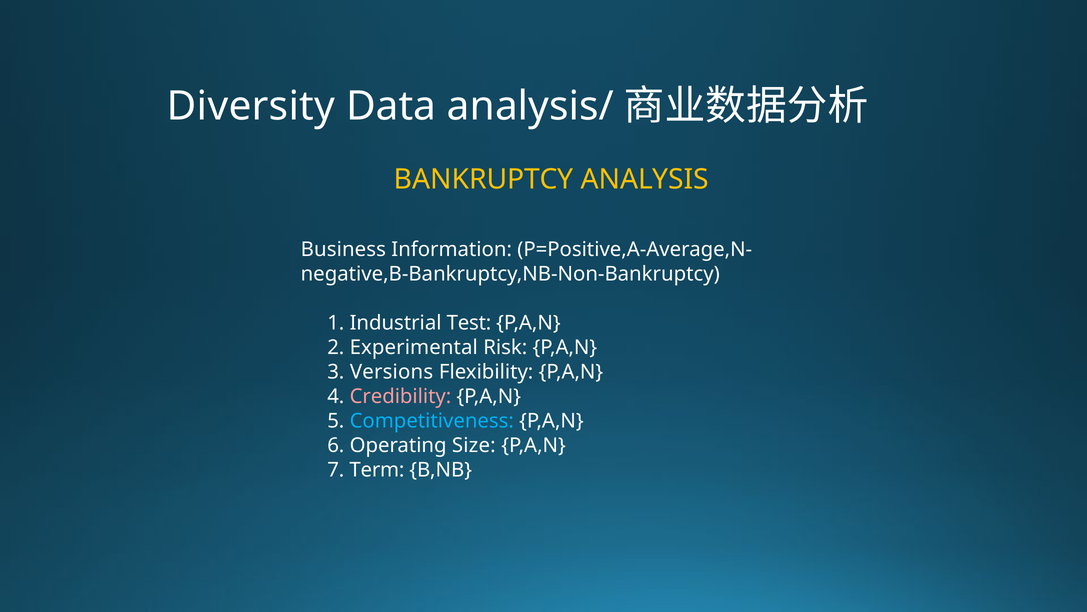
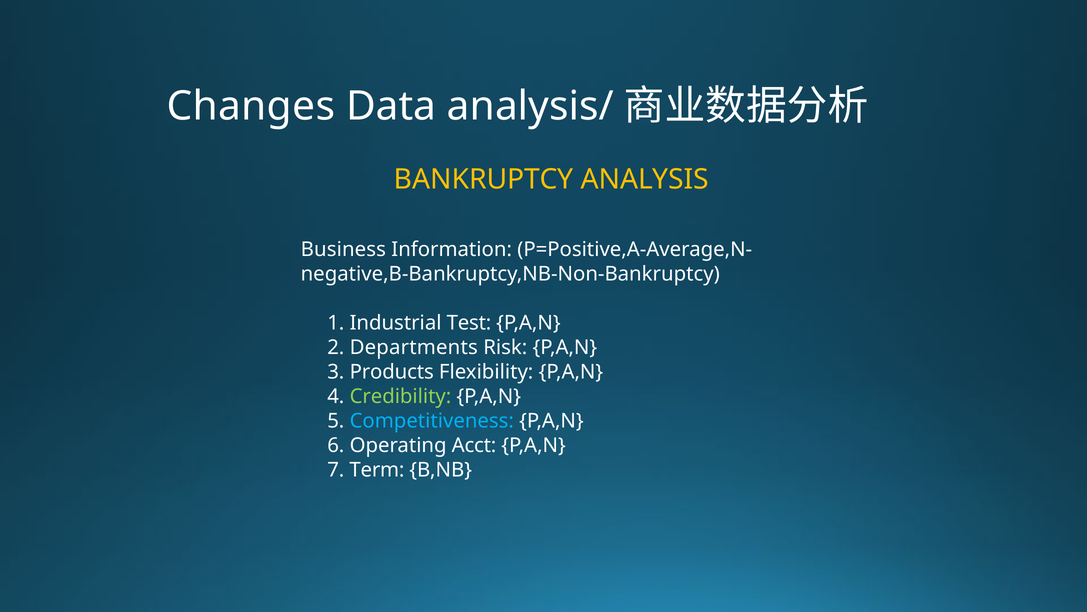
Diversity: Diversity -> Changes
Experimental: Experimental -> Departments
Versions: Versions -> Products
Credibility colour: pink -> light green
Size: Size -> Acct
